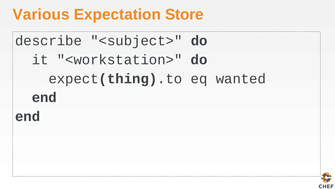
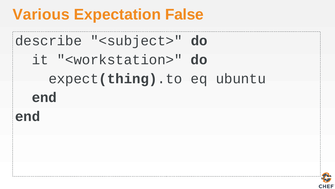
Store: Store -> False
wanted: wanted -> ubuntu
